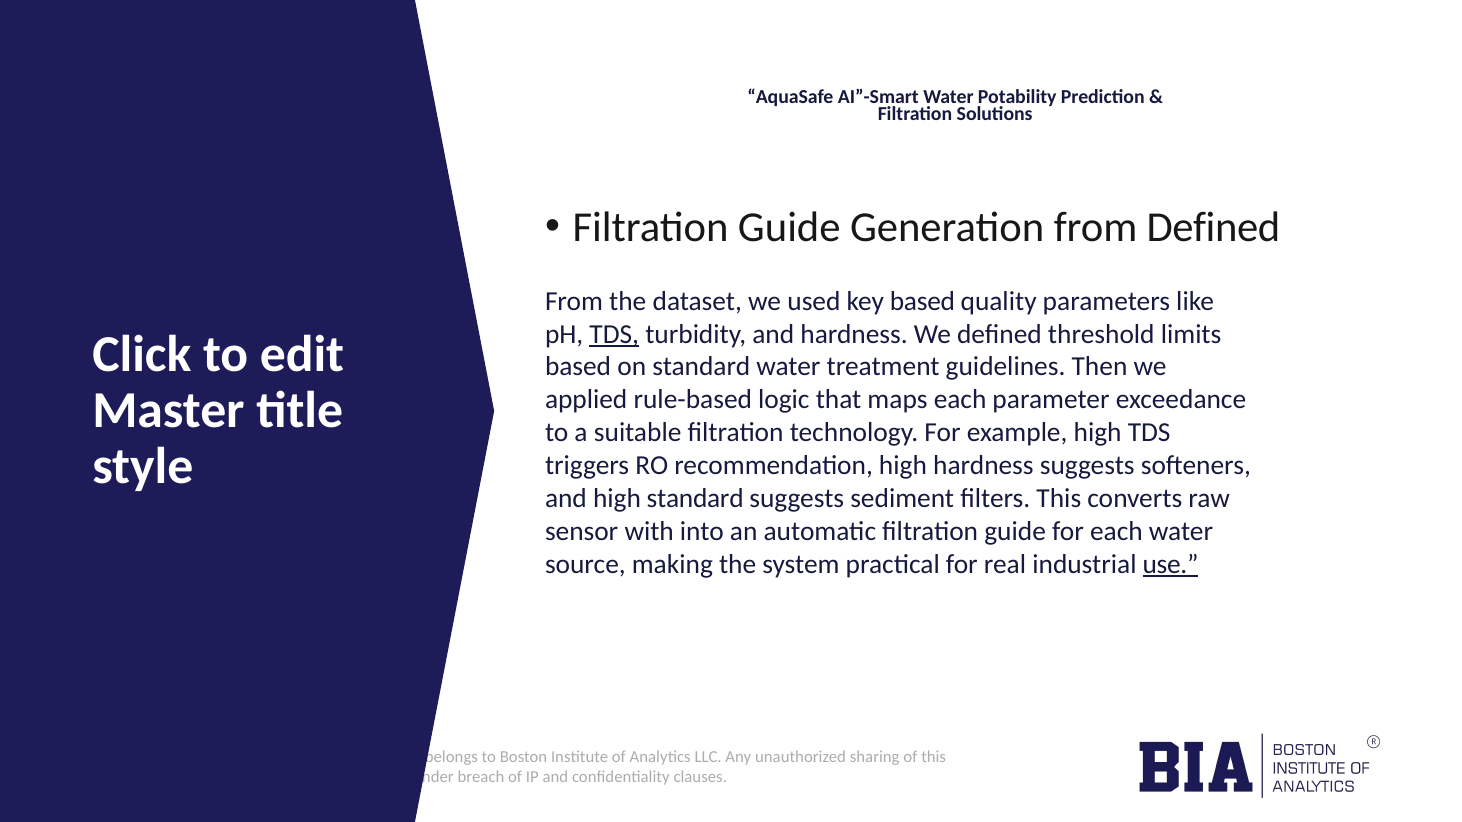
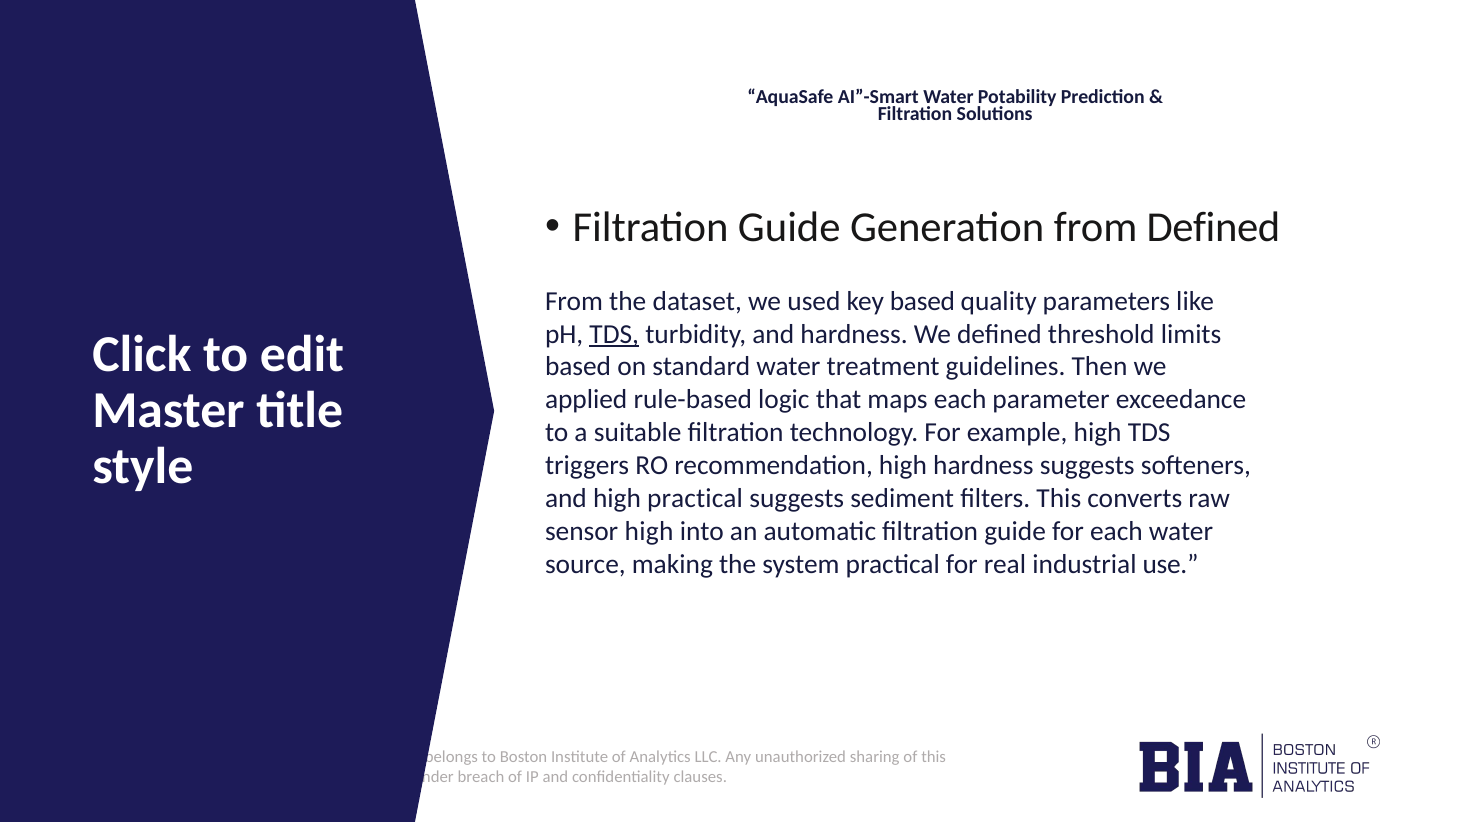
high standard: standard -> practical
sensor with: with -> high
use underline: present -> none
